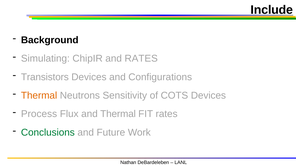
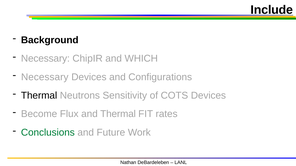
Simulating at (45, 59): Simulating -> Necessary
and RATES: RATES -> WHICH
Transistors at (45, 77): Transistors -> Necessary
Thermal at (39, 96) colour: orange -> black
Process: Process -> Become
